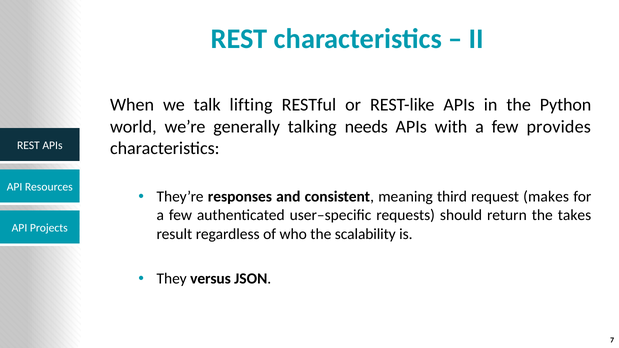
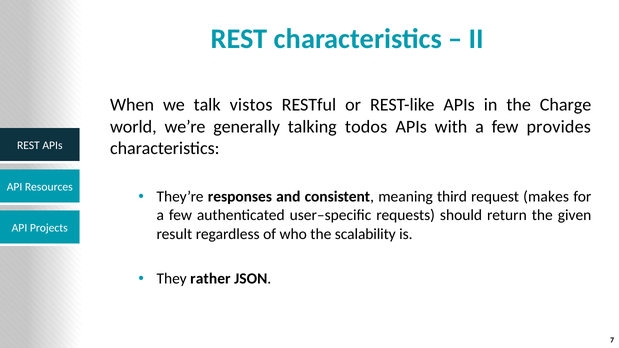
lifting: lifting -> vistos
Python: Python -> Charge
needs: needs -> todos
takes: takes -> given
versus: versus -> rather
